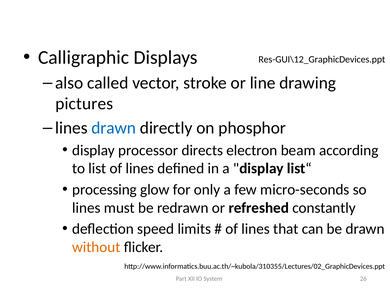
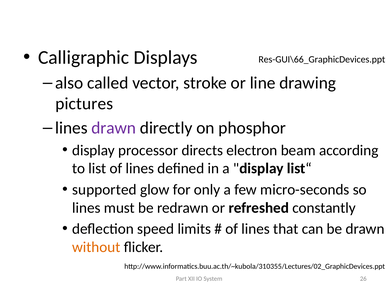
Res-GUI\12_GraphicDevices.ppt: Res-GUI\12_GraphicDevices.ppt -> Res-GUI\66_GraphicDevices.ppt
drawn at (114, 128) colour: blue -> purple
processing: processing -> supported
